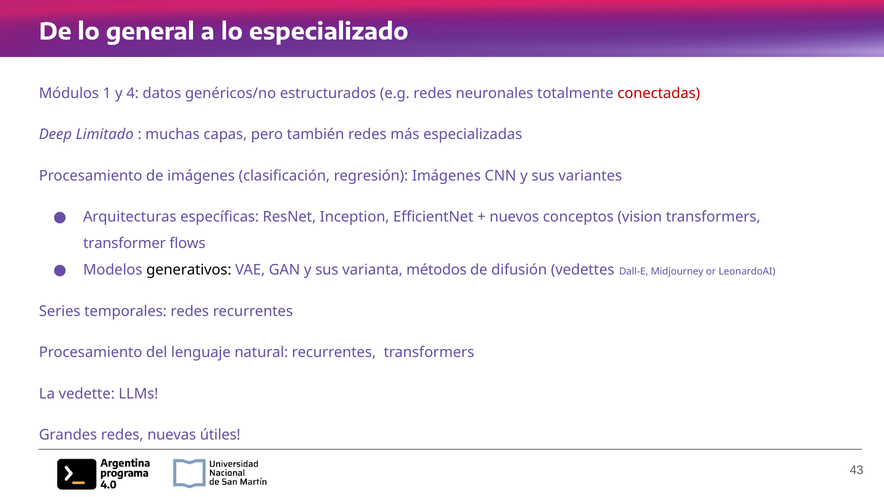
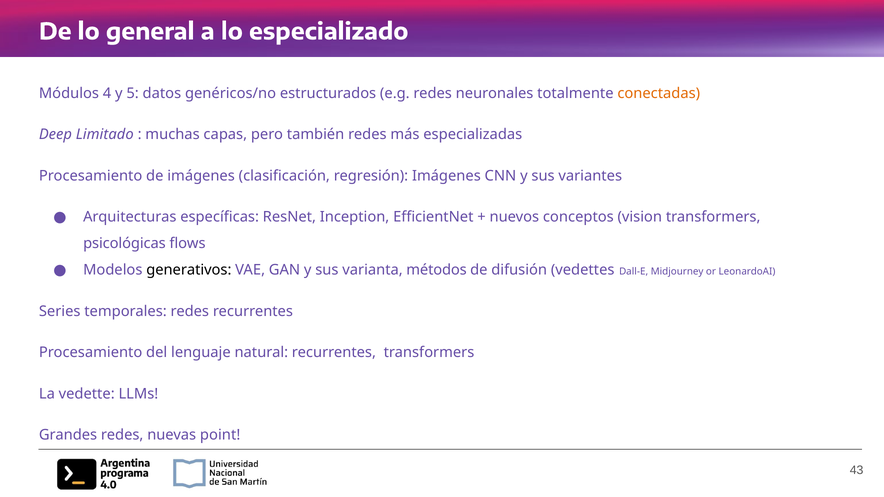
1: 1 -> 4
4: 4 -> 5
conectadas colour: red -> orange
transformer: transformer -> psicológicas
útiles: útiles -> point
